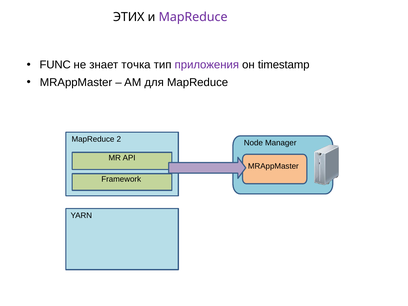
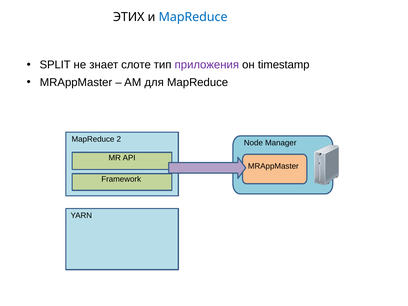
MapReduce at (193, 17) colour: purple -> blue
FUNC: FUNC -> SPLIT
точка: точка -> слоте
